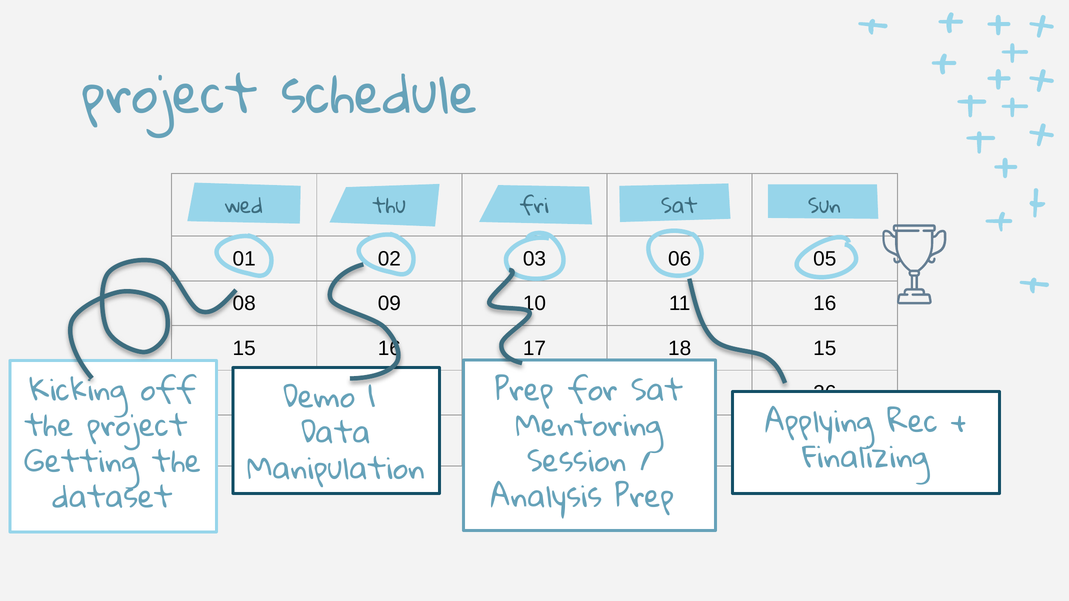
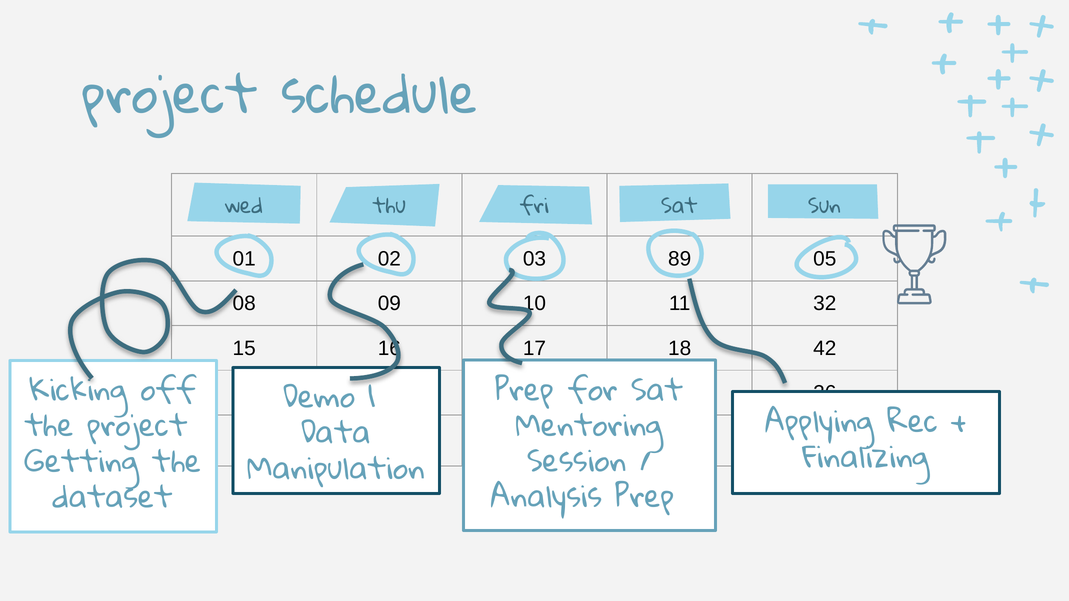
06: 06 -> 89
16 at (825, 304): 16 -> 32
15 at (825, 348): 15 -> 42
